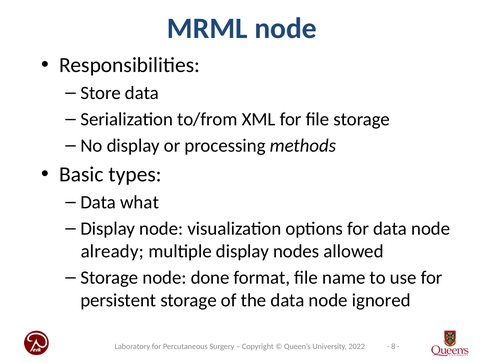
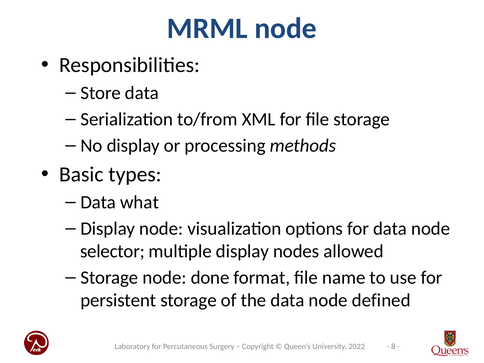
already: already -> selector
ignored: ignored -> defined
